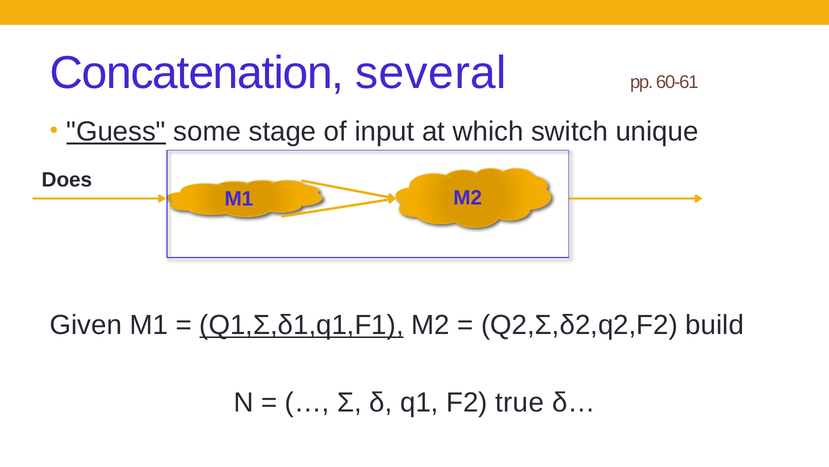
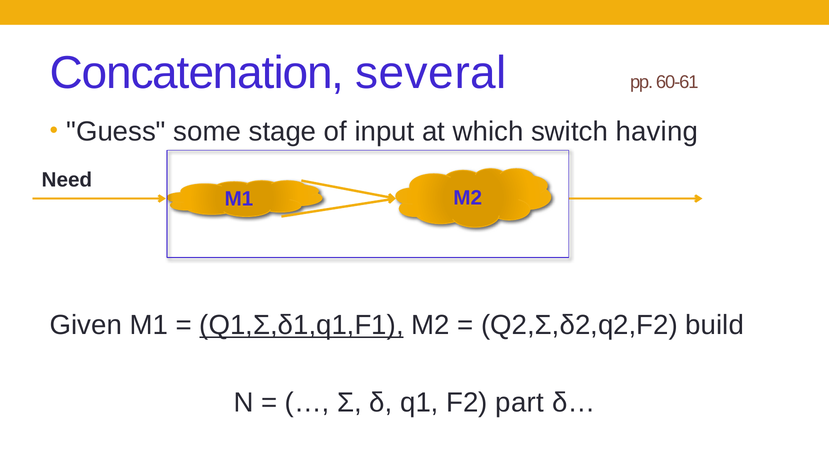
Guess underline: present -> none
unique: unique -> having
Does: Does -> Need
true: true -> part
